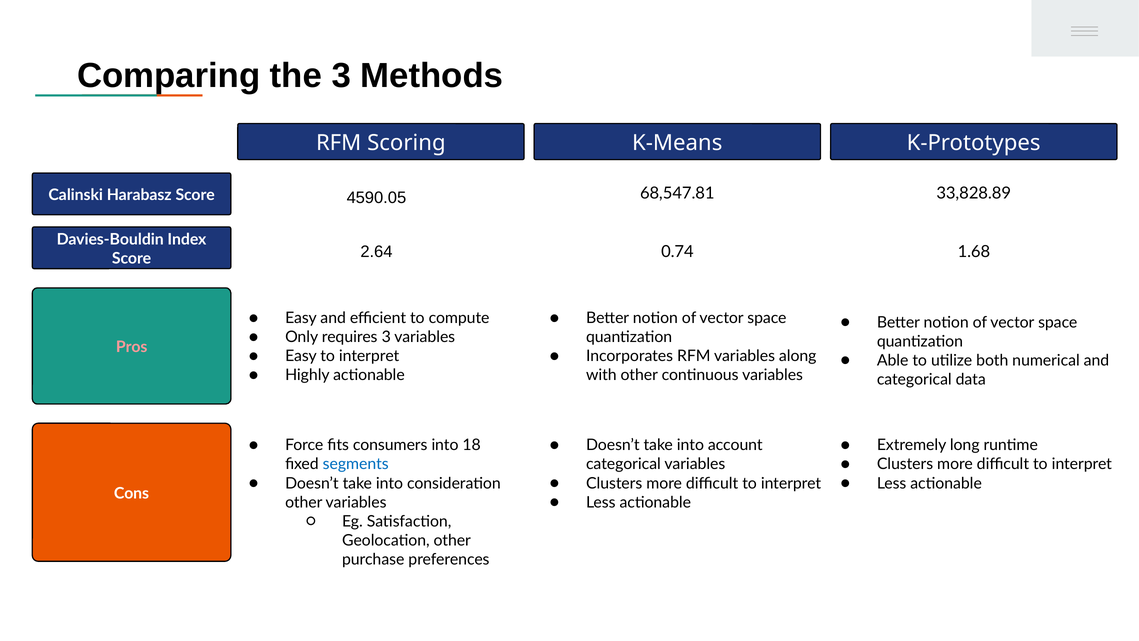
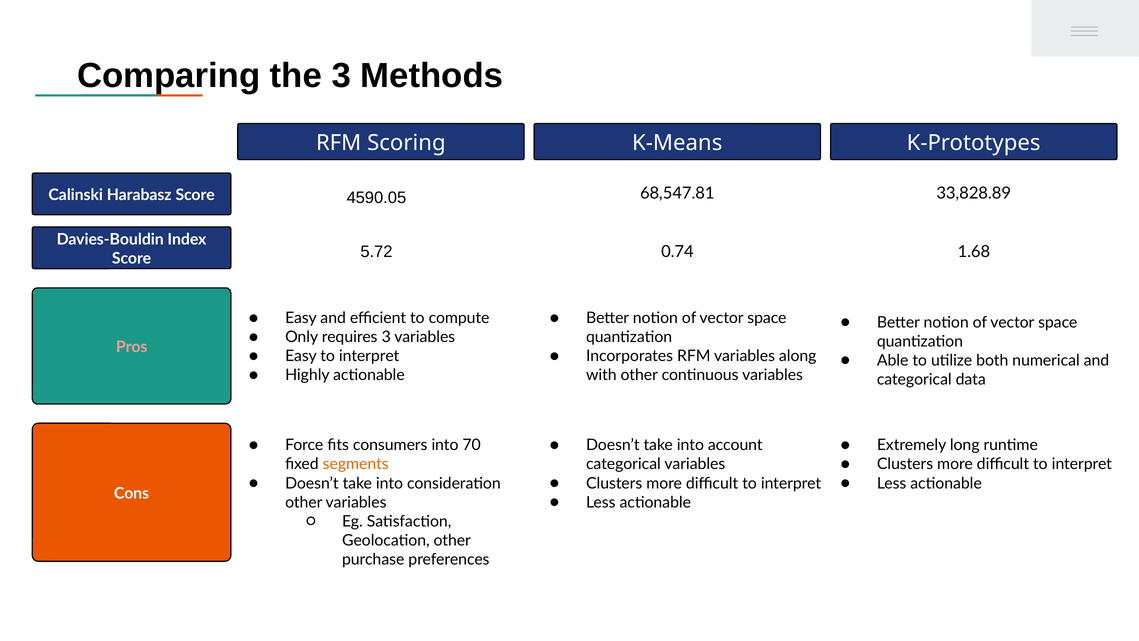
2.64: 2.64 -> 5.72
18: 18 -> 70
segments colour: blue -> orange
